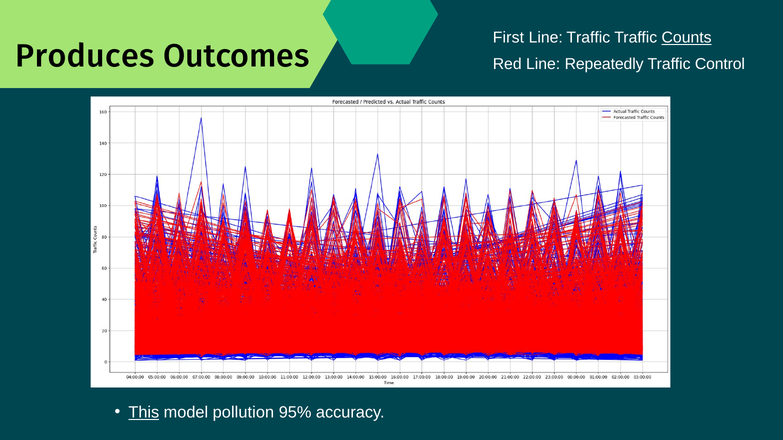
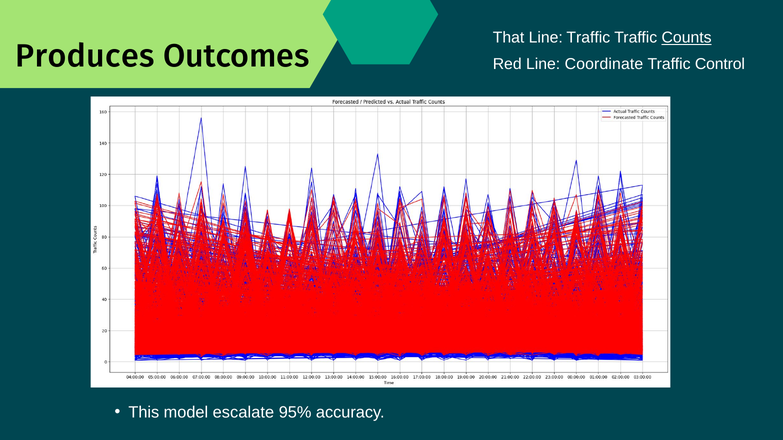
First: First -> That
Repeatedly: Repeatedly -> Coordinate
This underline: present -> none
pollution: pollution -> escalate
